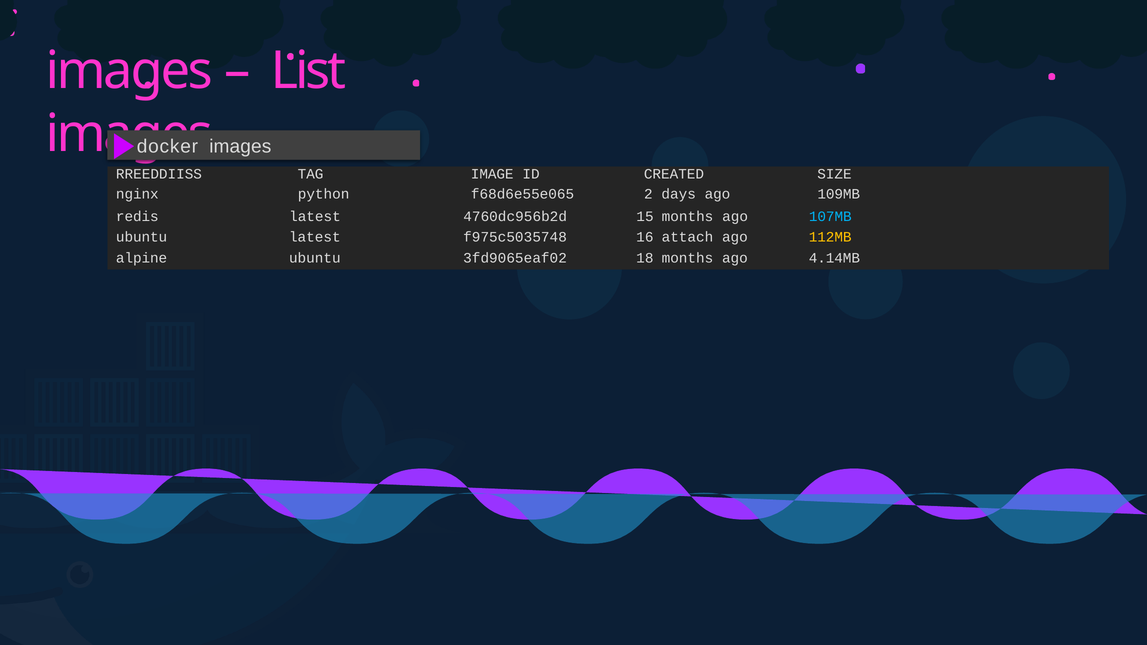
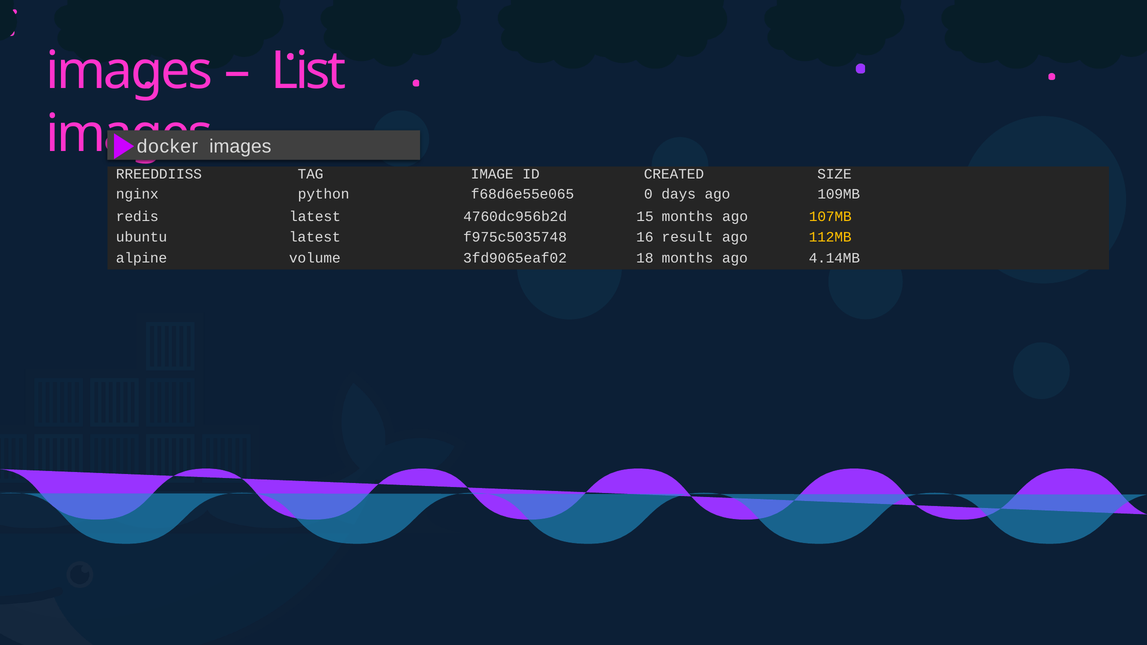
2: 2 -> 0
107MB colour: light blue -> yellow
attach: attach -> result
alpine ubuntu: ubuntu -> volume
